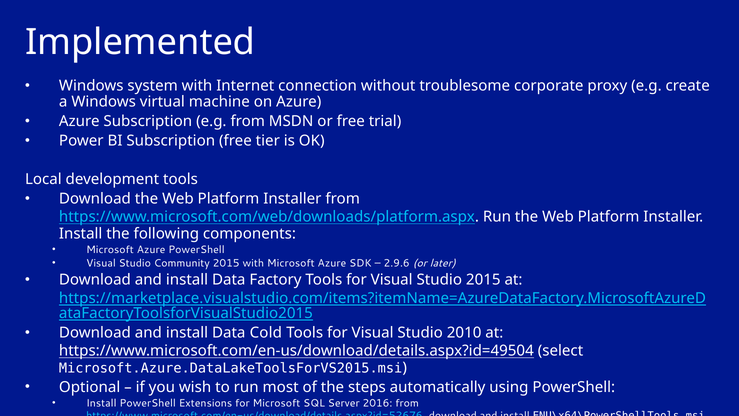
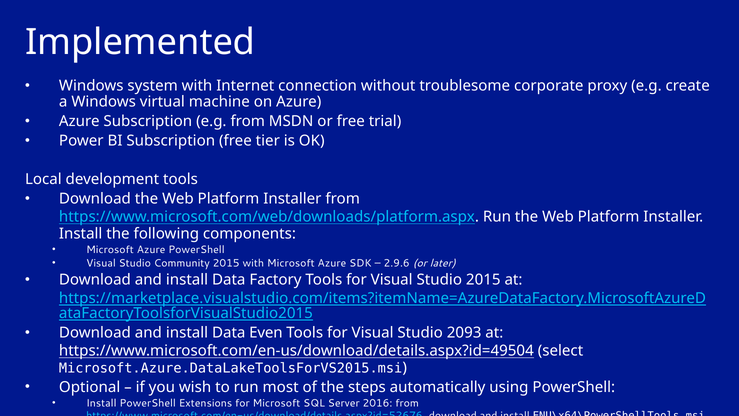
Cold: Cold -> Even
2010: 2010 -> 2093
